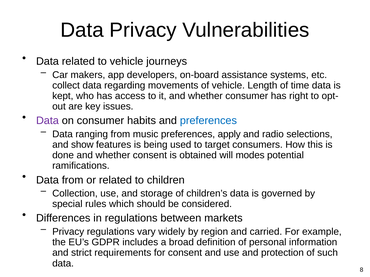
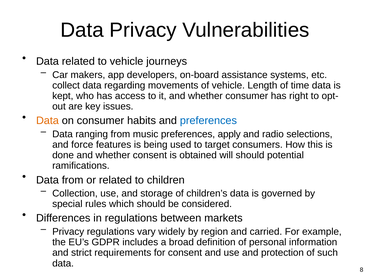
Data at (47, 121) colour: purple -> orange
show: show -> force
will modes: modes -> should
